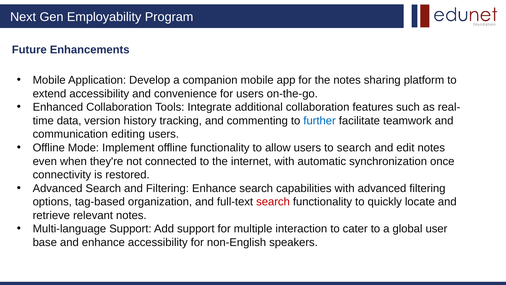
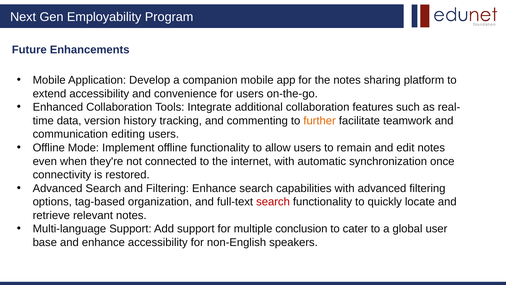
further colour: blue -> orange
to search: search -> remain
interaction: interaction -> conclusion
